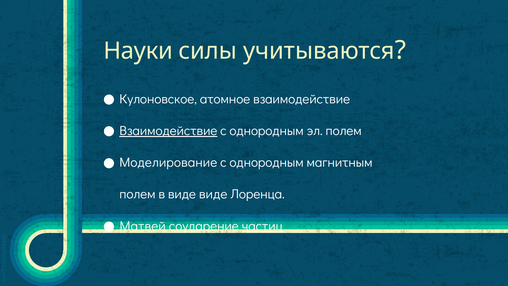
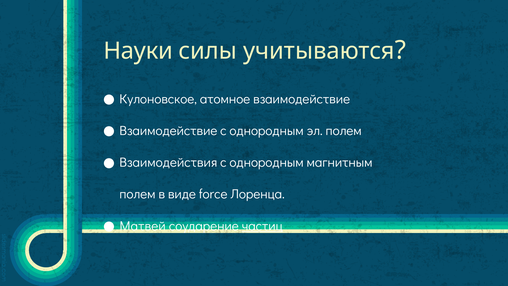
Взаимодействие at (168, 131) underline: present -> none
Моделирование: Моделирование -> Взаимодействия
виде виде: виде -> force
